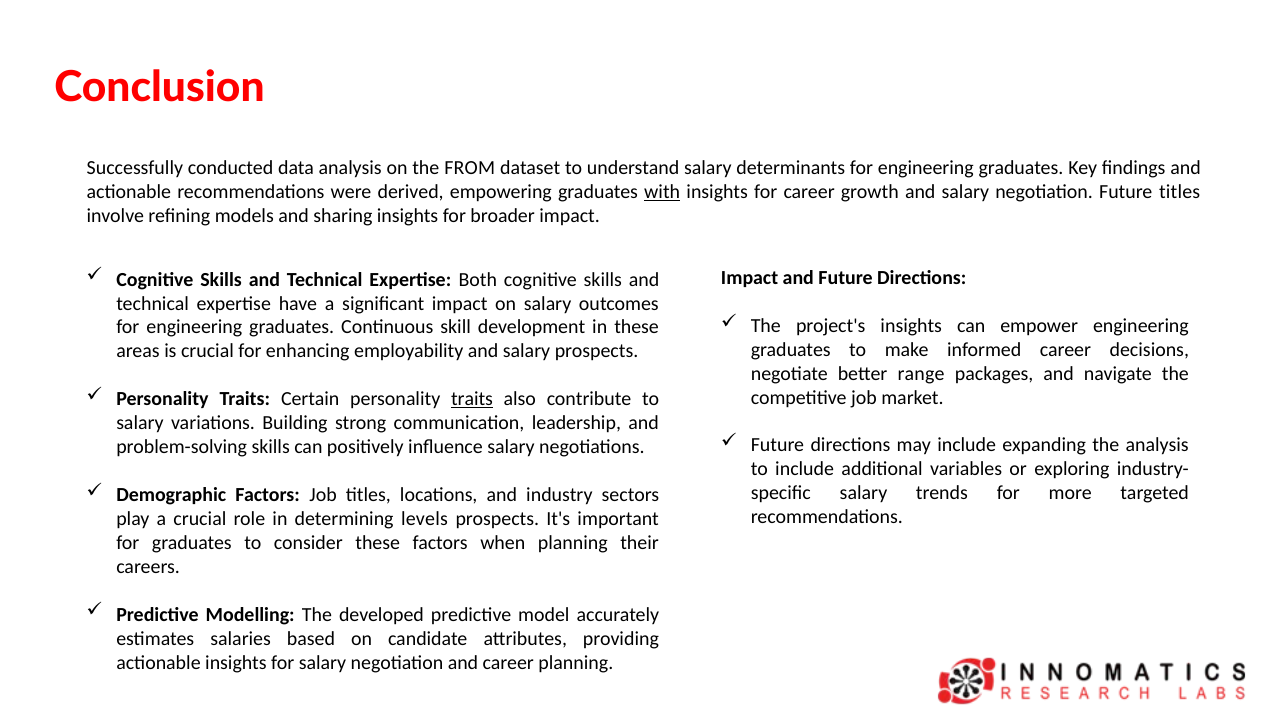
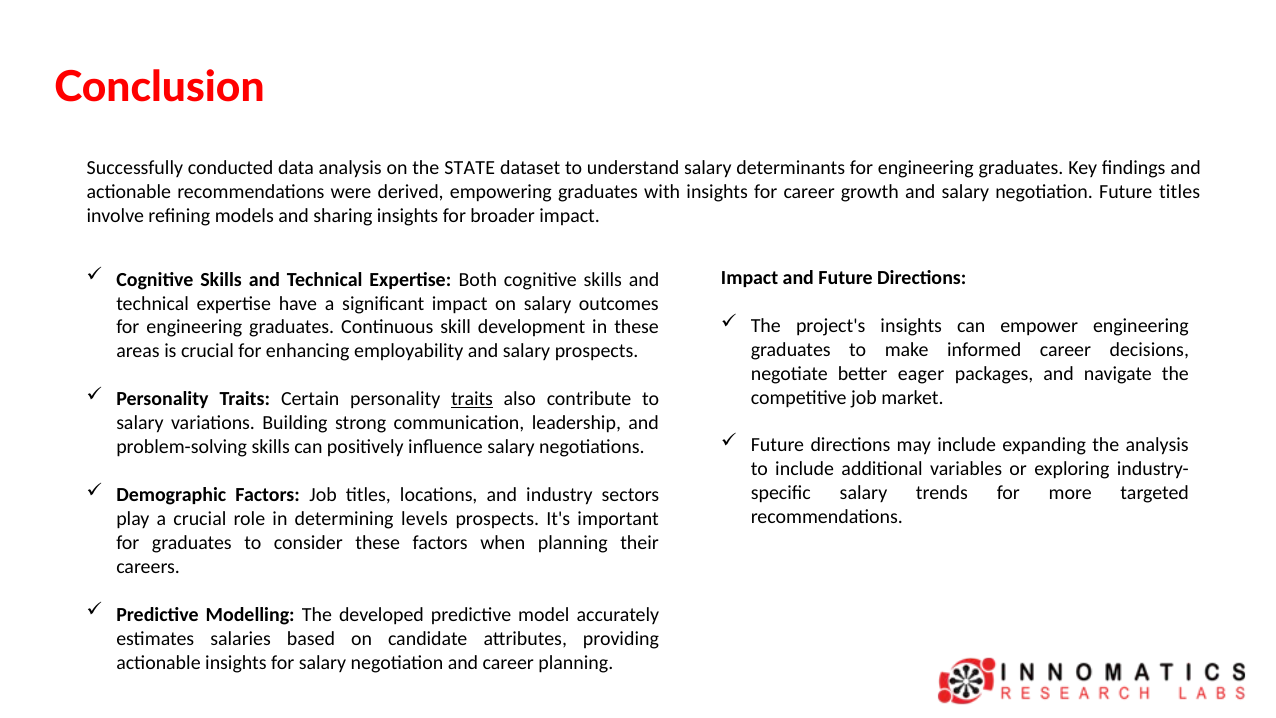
FROM: FROM -> STATE
with underline: present -> none
range: range -> eager
